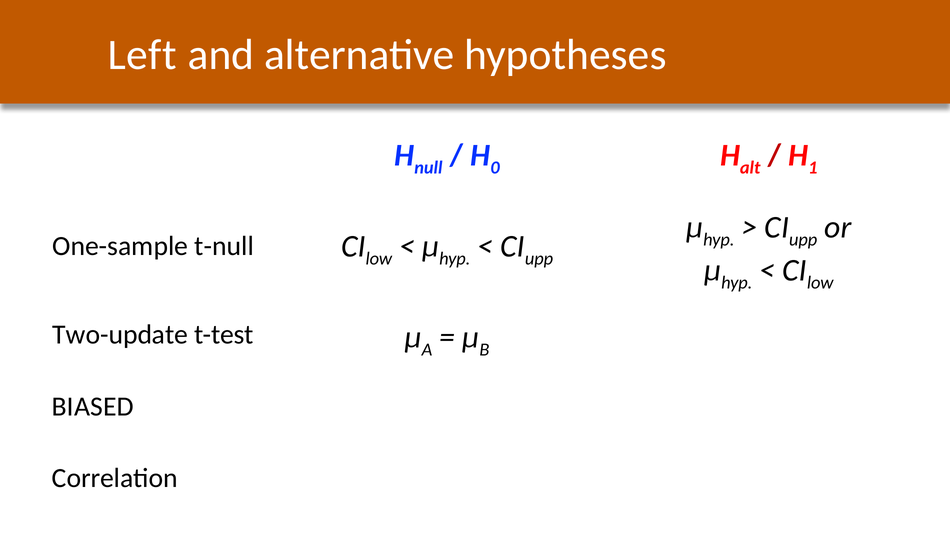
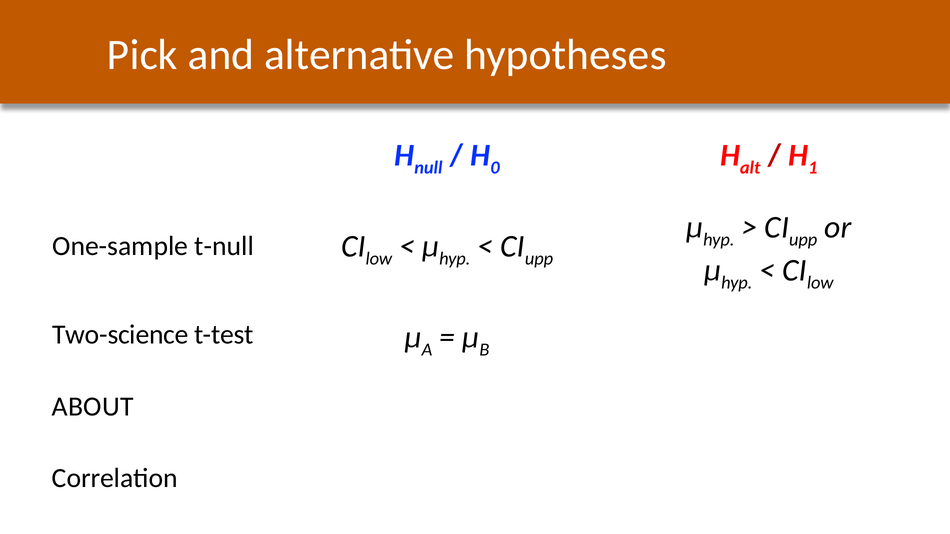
Left: Left -> Pick
Two-update: Two-update -> Two-science
BIASED: BIASED -> ABOUT
